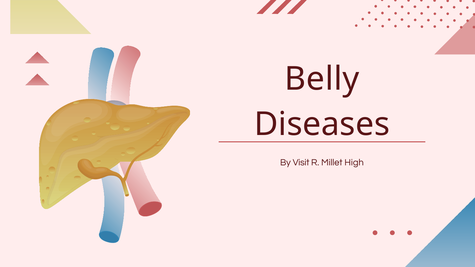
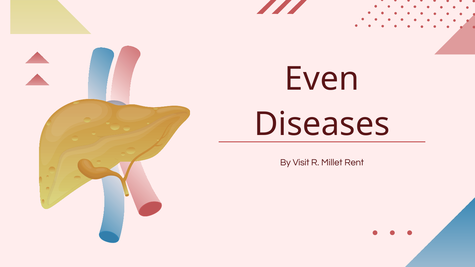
Belly: Belly -> Even
High: High -> Rent
